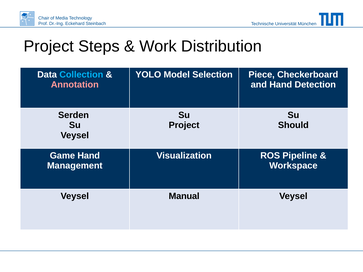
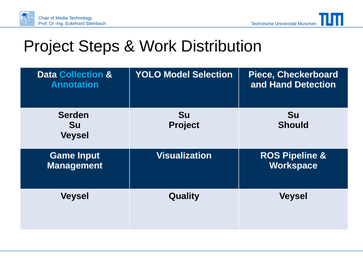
Annotation colour: pink -> light blue
Game Hand: Hand -> Input
Manual: Manual -> Quality
